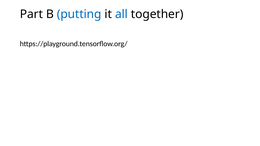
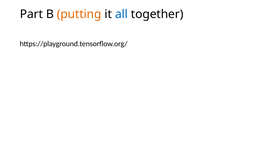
putting colour: blue -> orange
